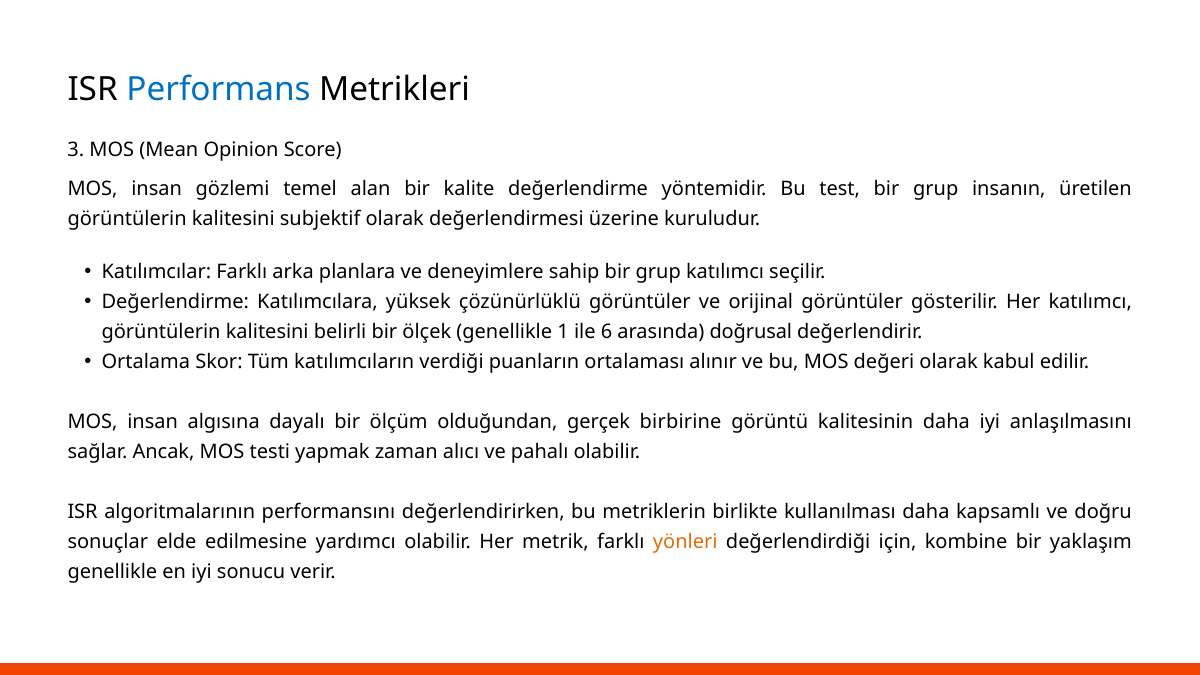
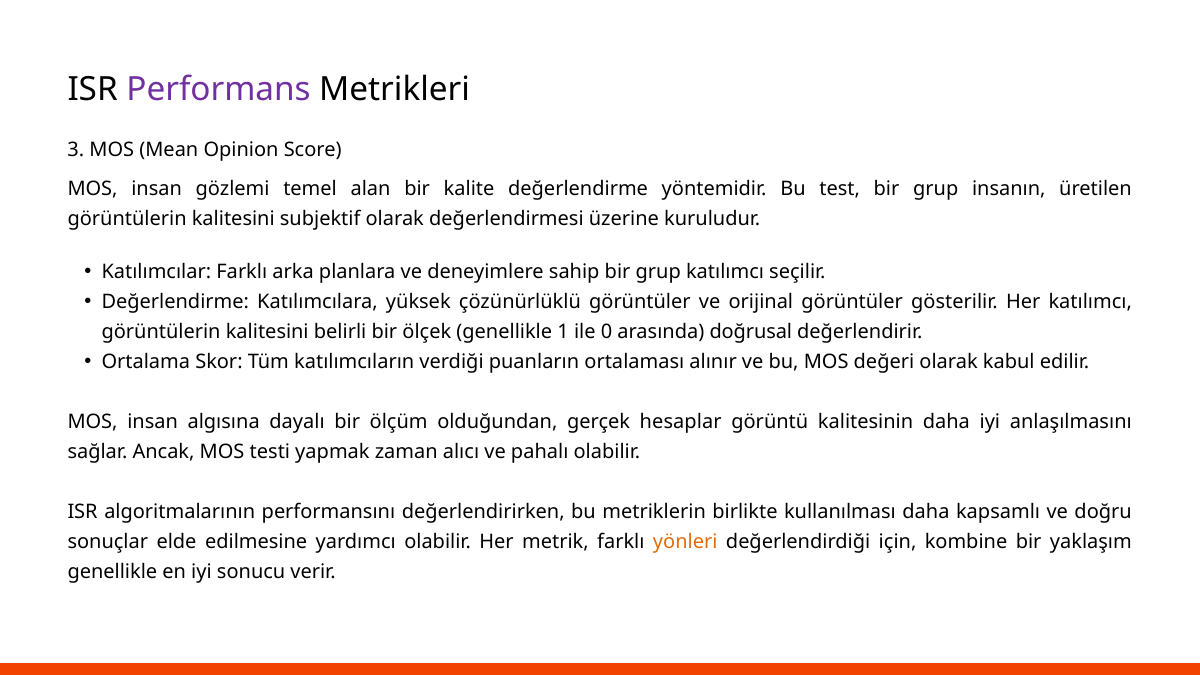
Performans colour: blue -> purple
6: 6 -> 0
birbirine: birbirine -> hesaplar
